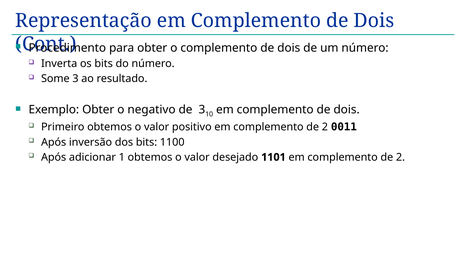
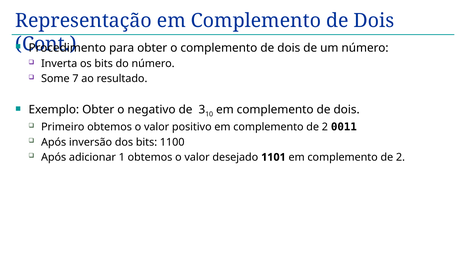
Some 3: 3 -> 7
